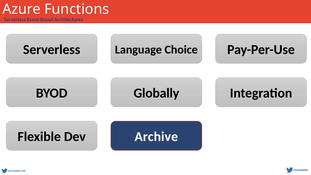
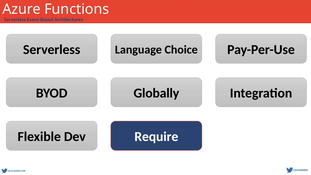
Archive: Archive -> Require
